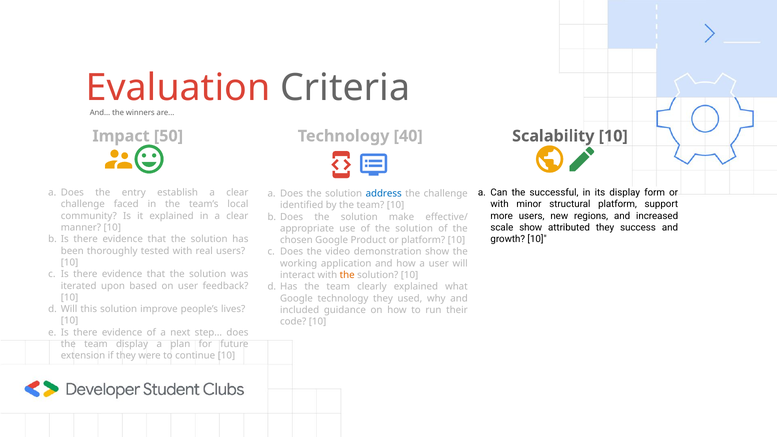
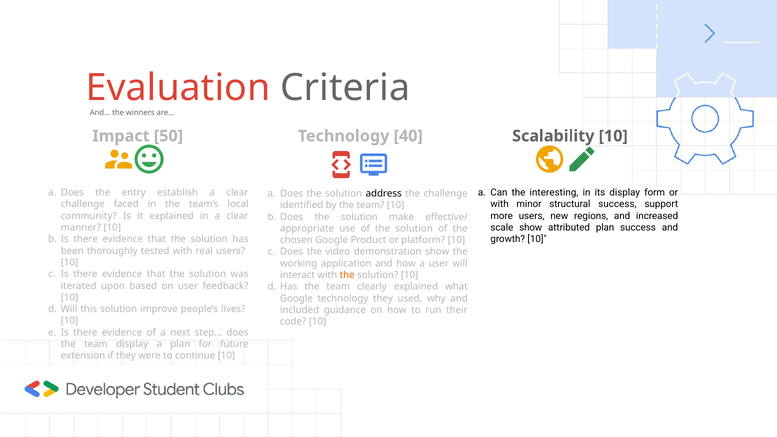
successful: successful -> interesting
address colour: blue -> black
structural platform: platform -> success
attributed they: they -> plan
